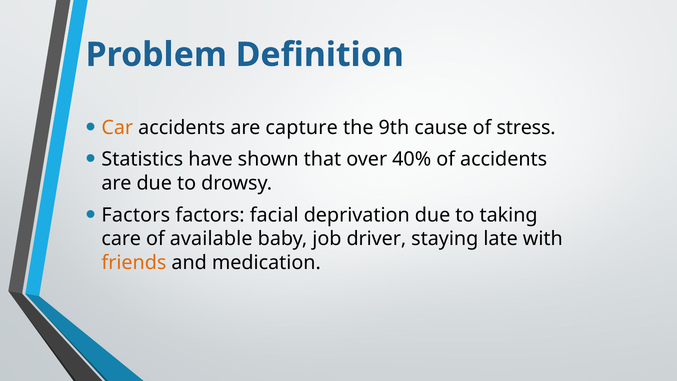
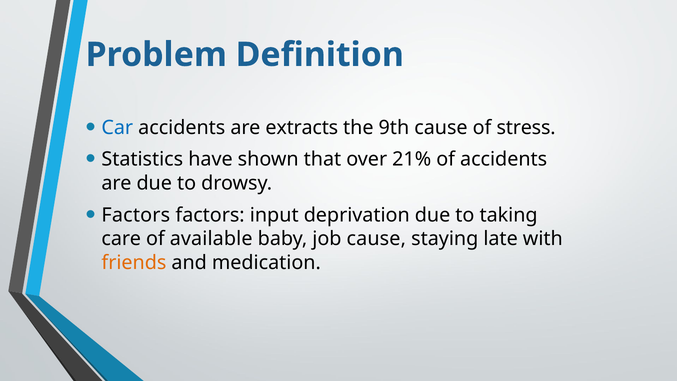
Car colour: orange -> blue
capture: capture -> extracts
40%: 40% -> 21%
facial: facial -> input
job driver: driver -> cause
